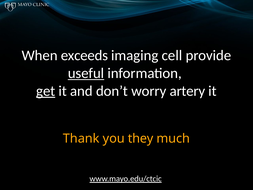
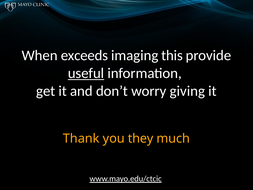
cell: cell -> this
get underline: present -> none
artery: artery -> giving
